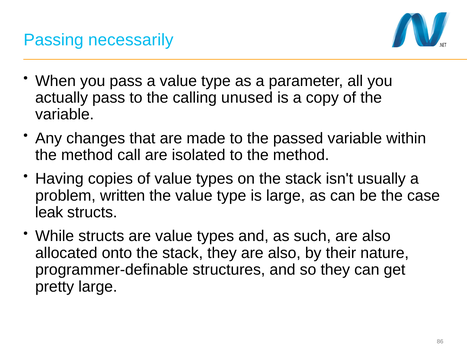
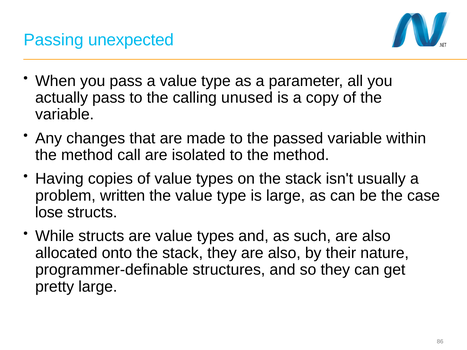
necessarily: necessarily -> unexpected
leak: leak -> lose
